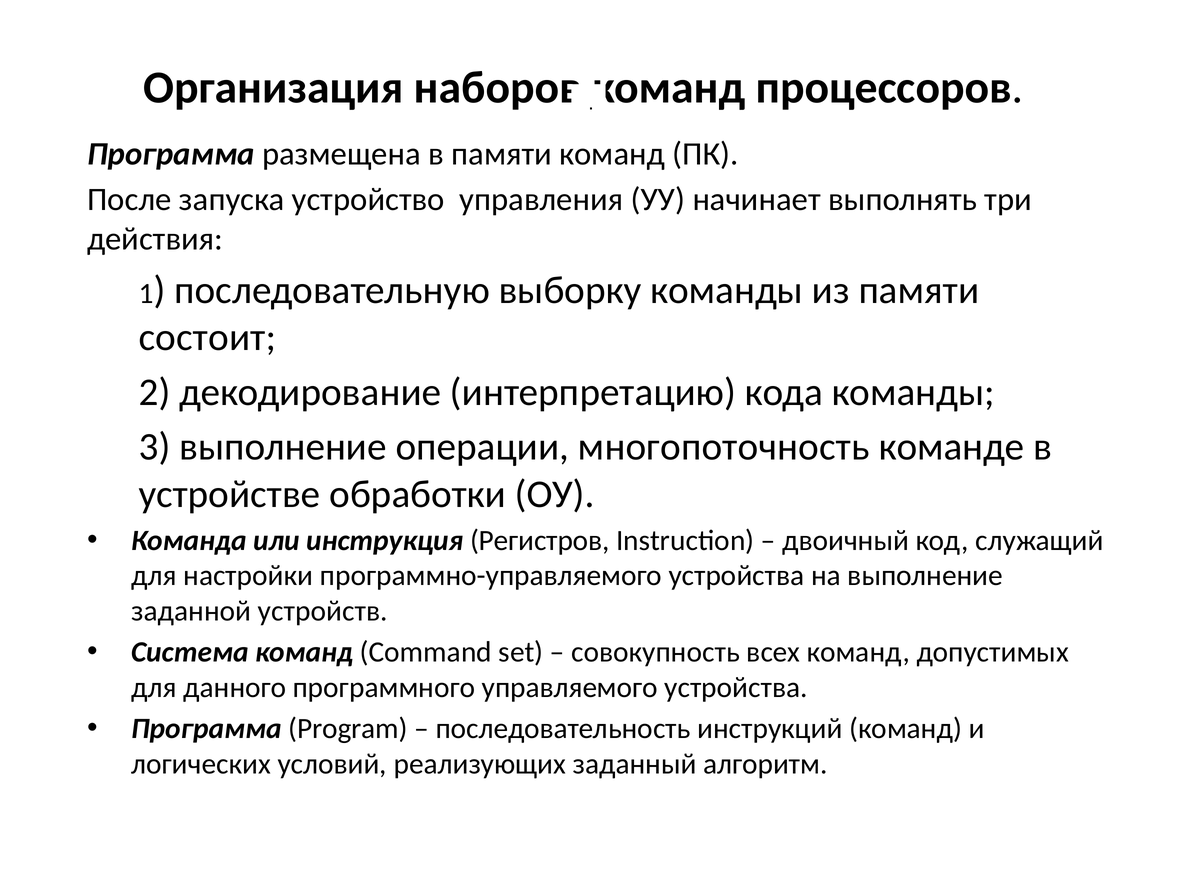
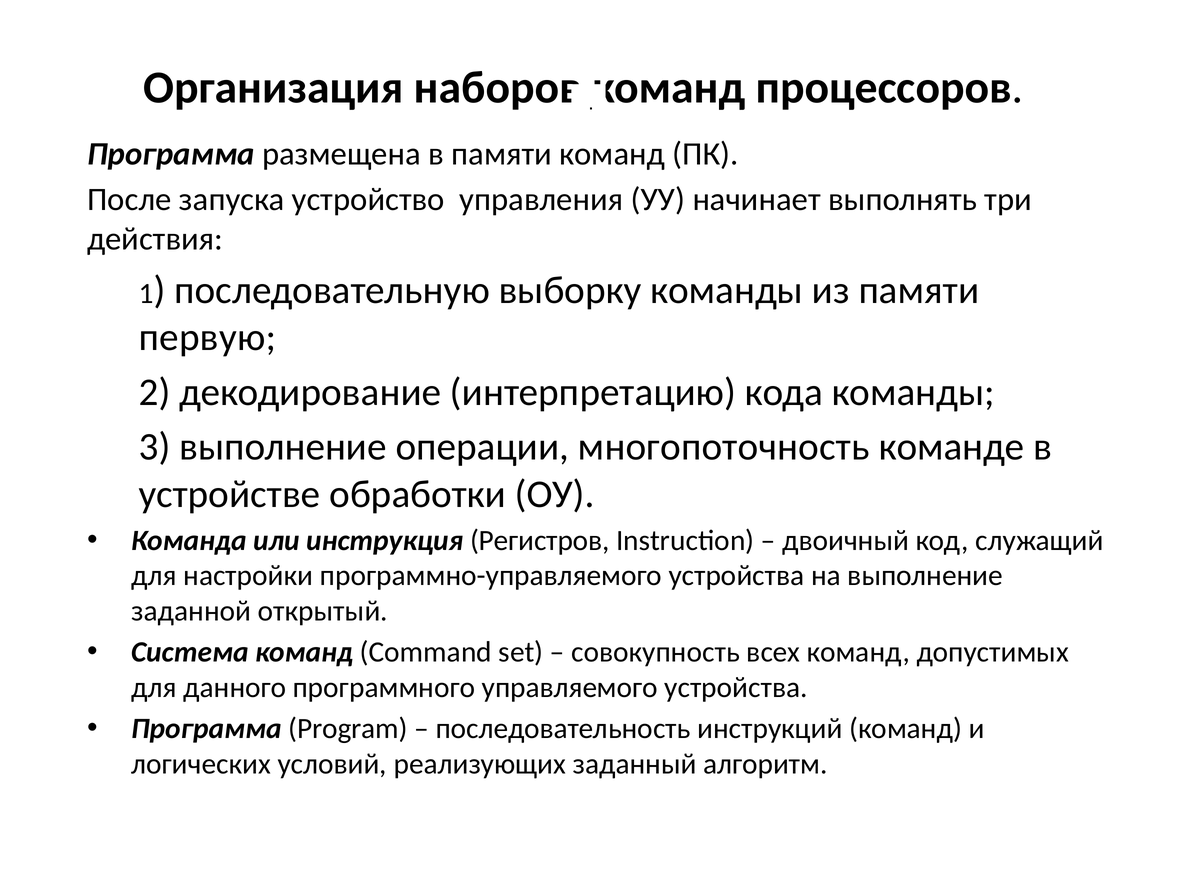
состоит: состоит -> первую
устройств: устройств -> открытый
